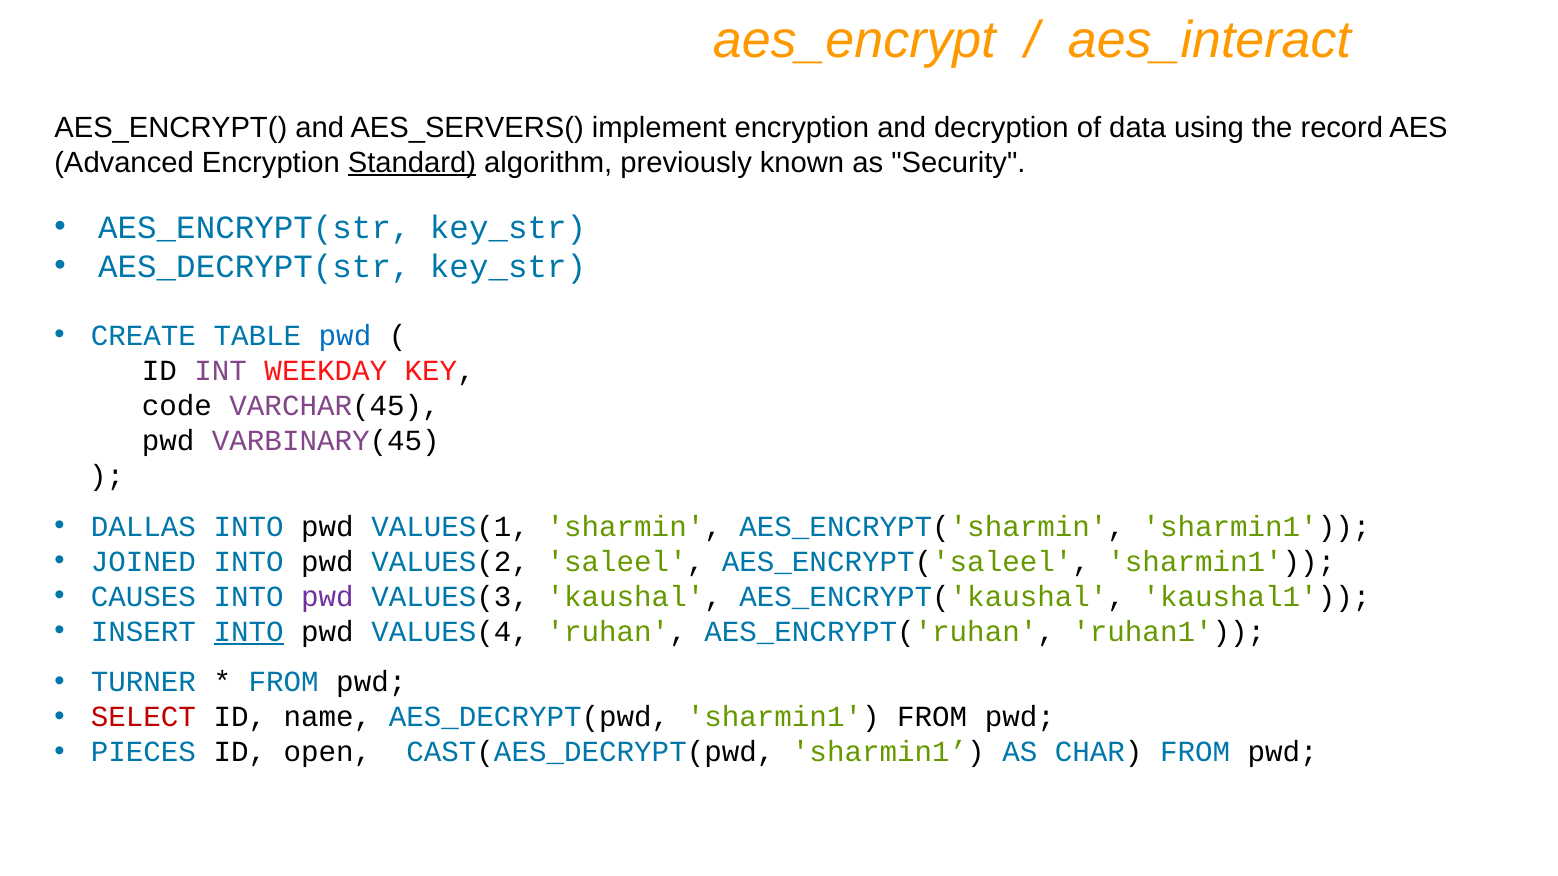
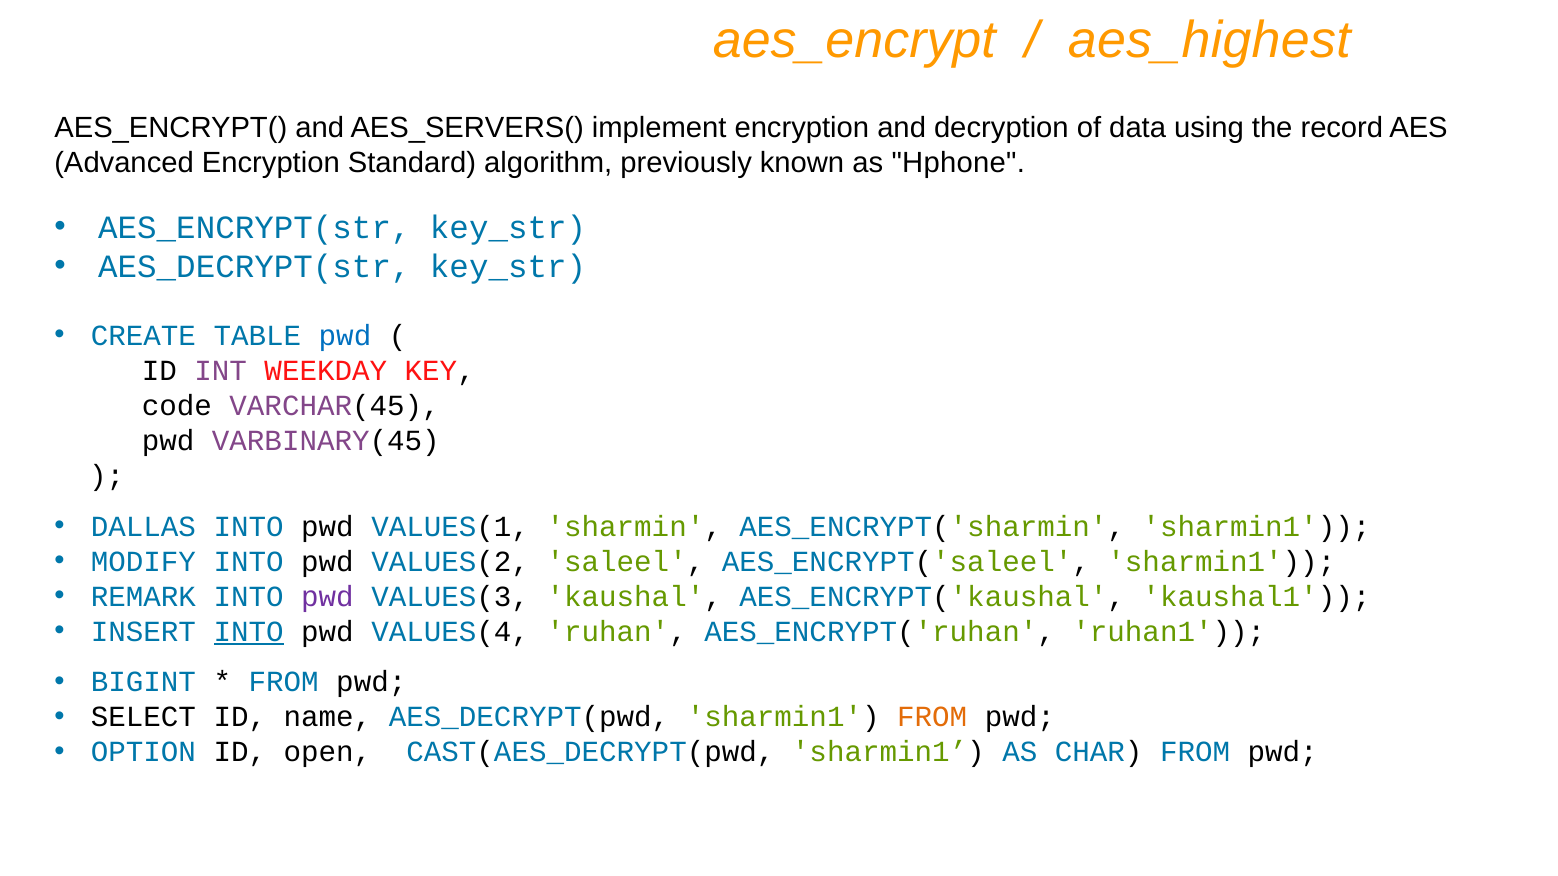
aes_interact: aes_interact -> aes_highest
Standard underline: present -> none
Security: Security -> Hphone
JOINED: JOINED -> MODIFY
CAUSES: CAUSES -> REMARK
TURNER: TURNER -> BIGINT
SELECT colour: red -> black
FROM at (932, 718) colour: black -> orange
PIECES: PIECES -> OPTION
